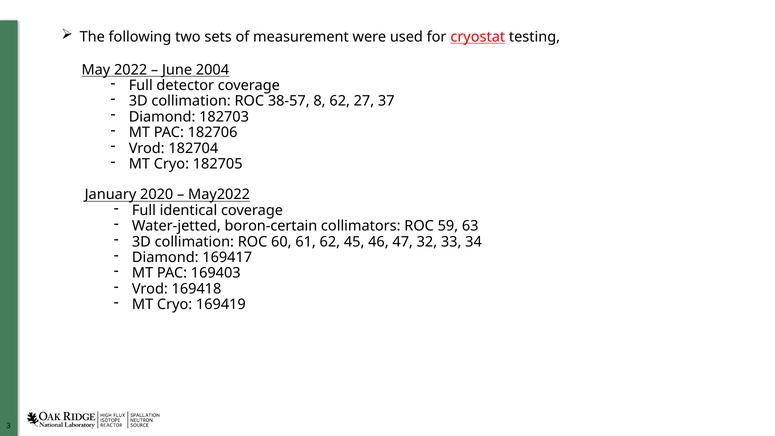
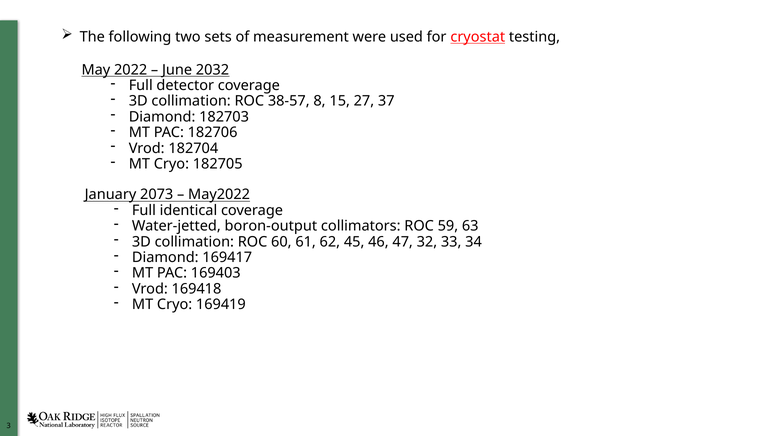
2004: 2004 -> 2032
8 62: 62 -> 15
2020: 2020 -> 2073
boron-certain: boron-certain -> boron-output
